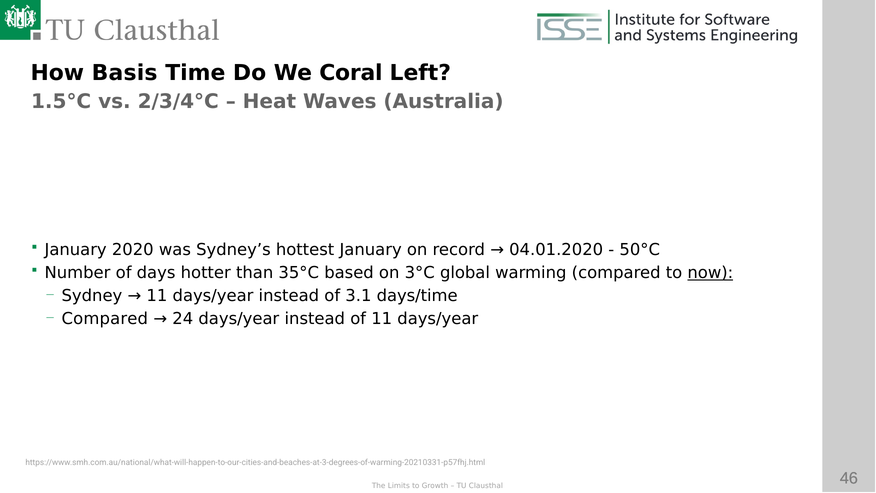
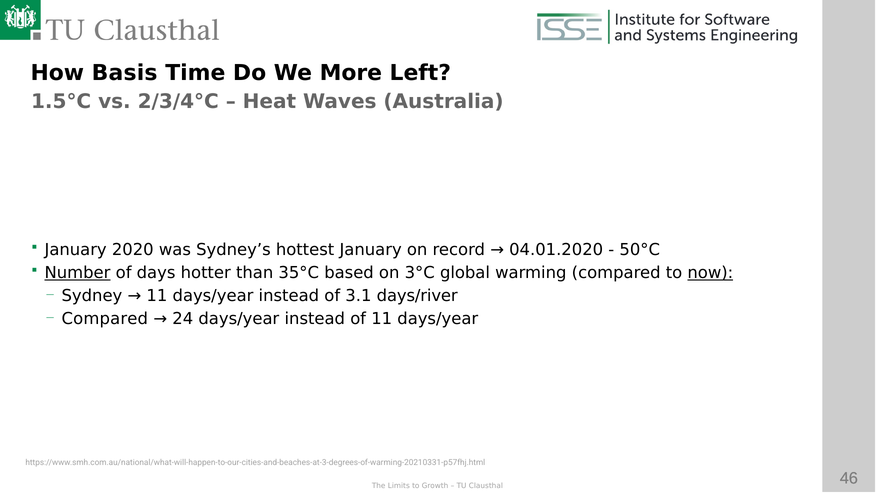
Coral: Coral -> More
Number underline: none -> present
days/time: days/time -> days/river
